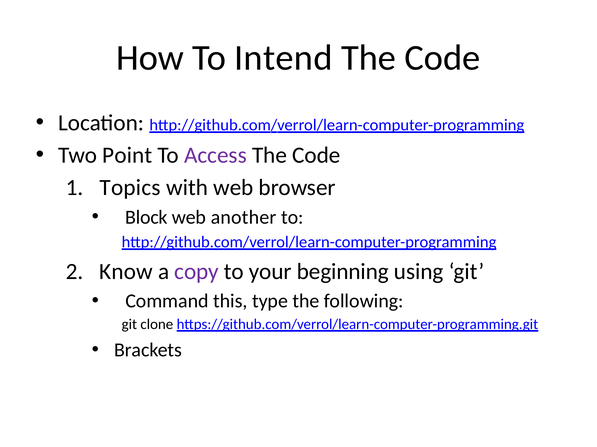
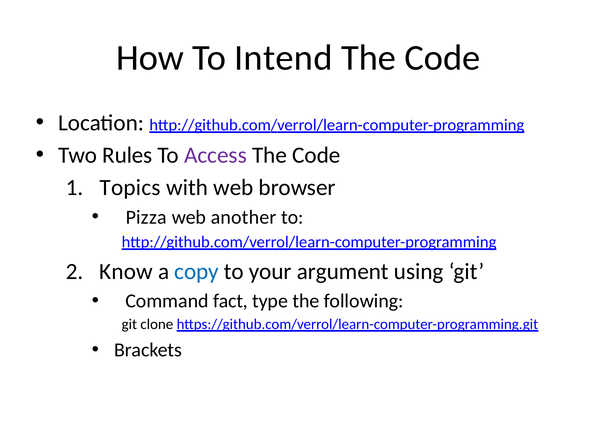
Point: Point -> Rules
Block: Block -> Pizza
copy colour: purple -> blue
beginning: beginning -> argument
this: this -> fact
